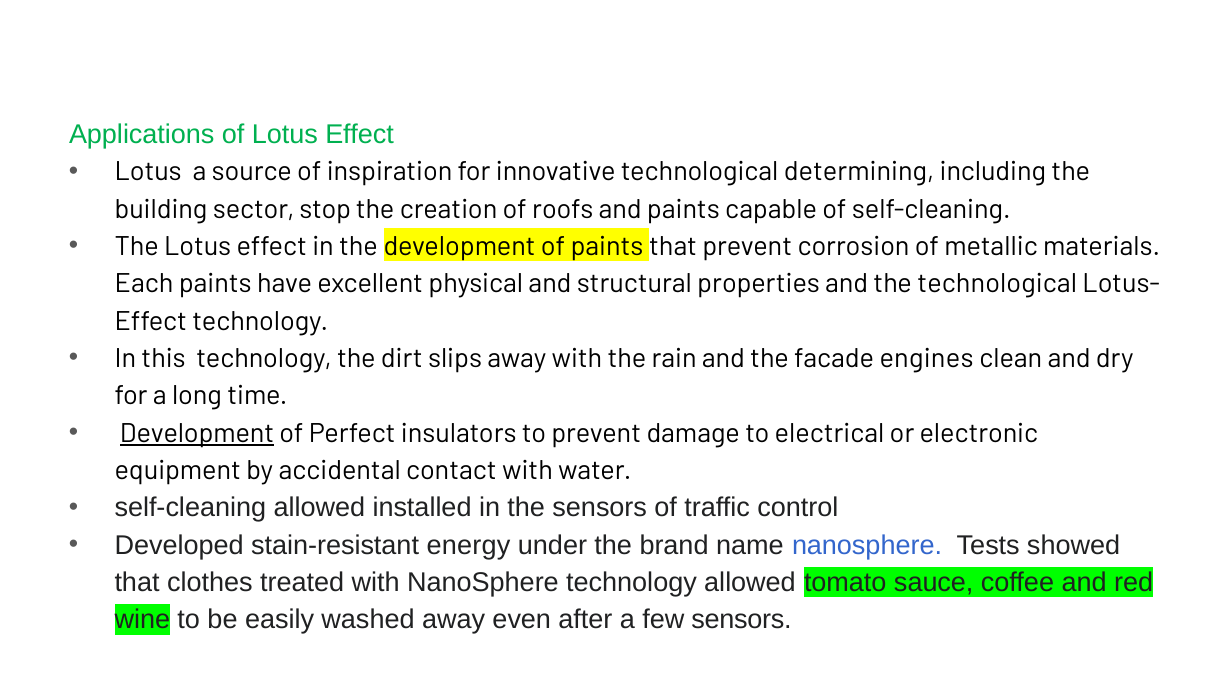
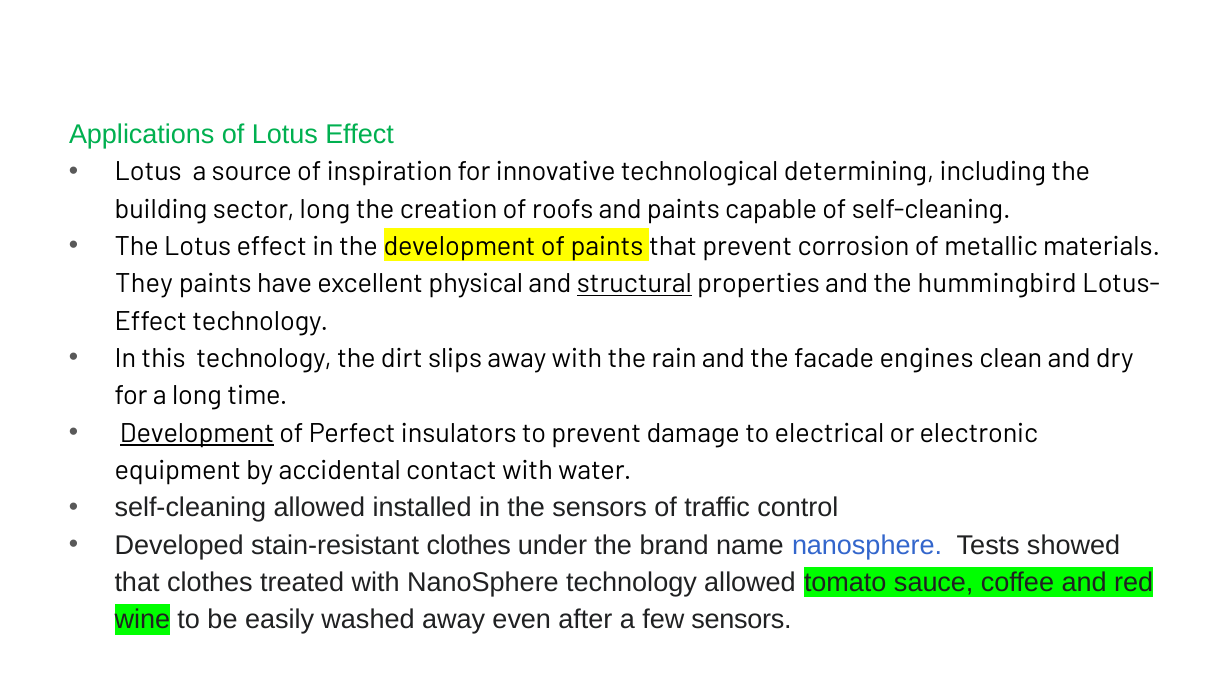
sector stop: stop -> long
Each: Each -> They
structural underline: none -> present
the technological: technological -> hummingbird
stain-resistant energy: energy -> clothes
